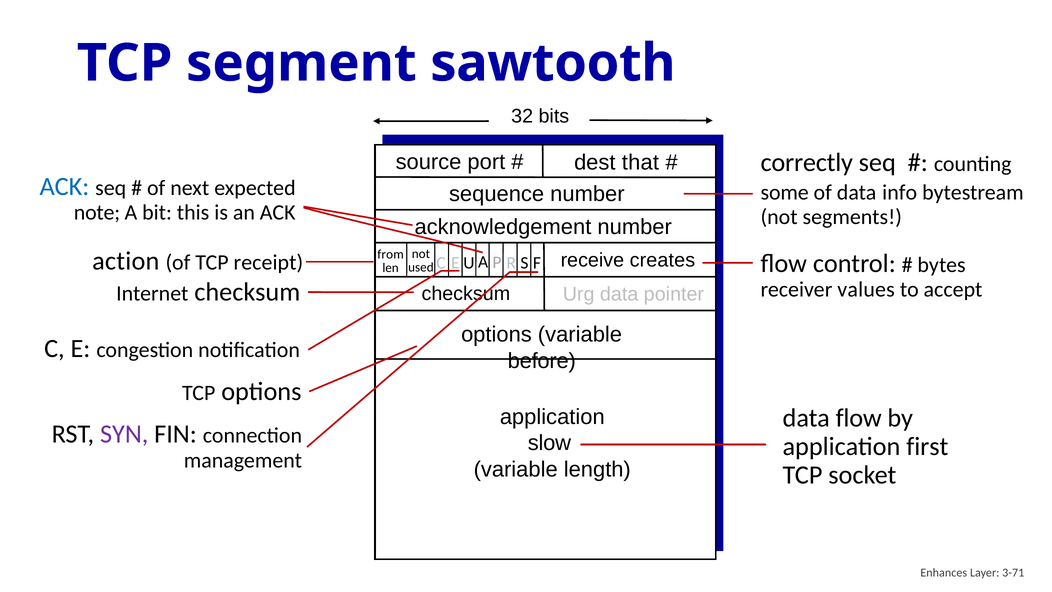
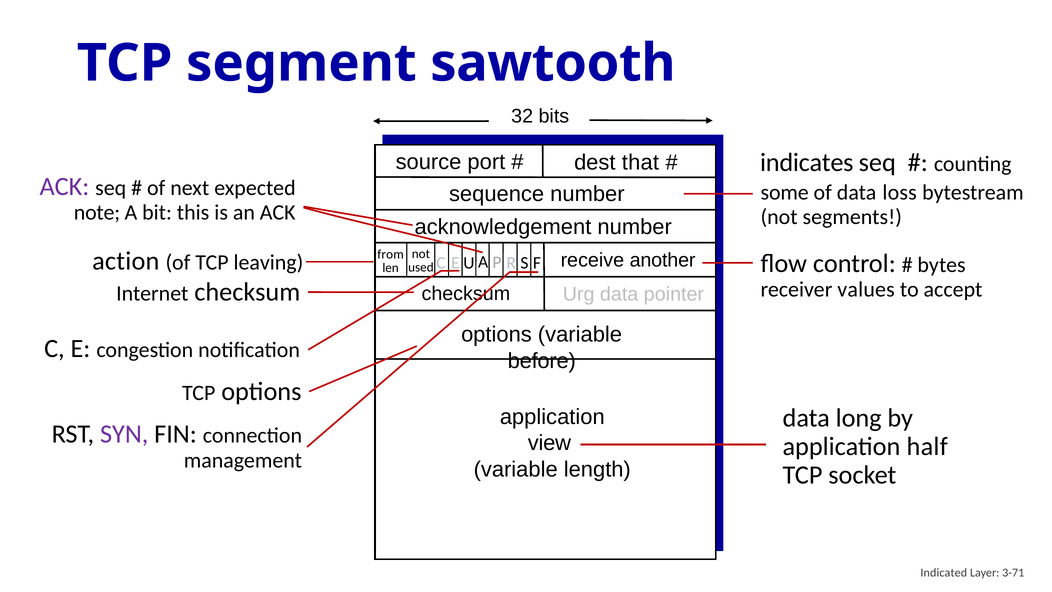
correctly: correctly -> indicates
ACK at (64, 186) colour: blue -> purple
info: info -> loss
receipt: receipt -> leaving
creates: creates -> another
data flow: flow -> long
slow: slow -> view
first: first -> half
Enhances: Enhances -> Indicated
